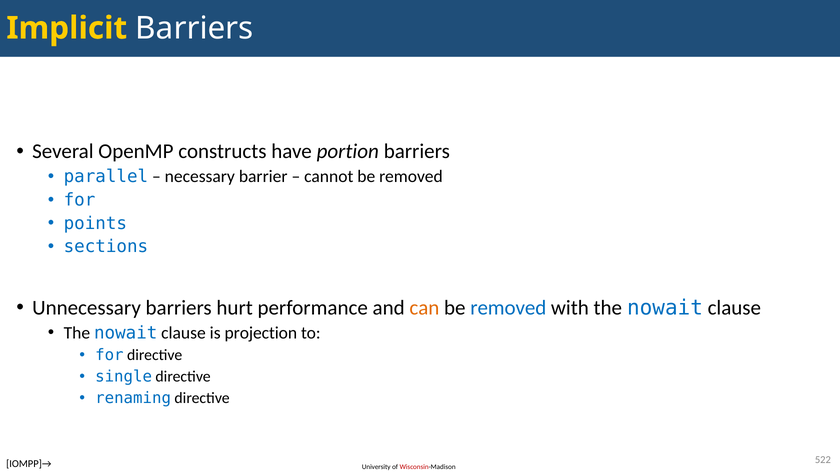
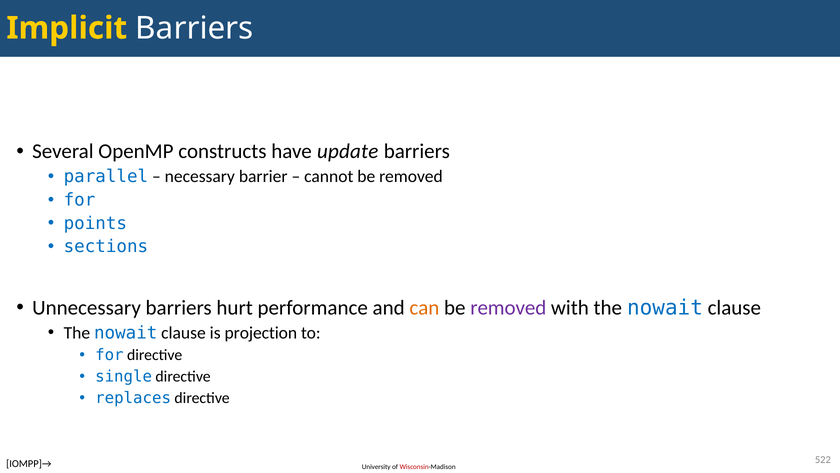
portion: portion -> update
removed at (508, 307) colour: blue -> purple
renaming: renaming -> replaces
